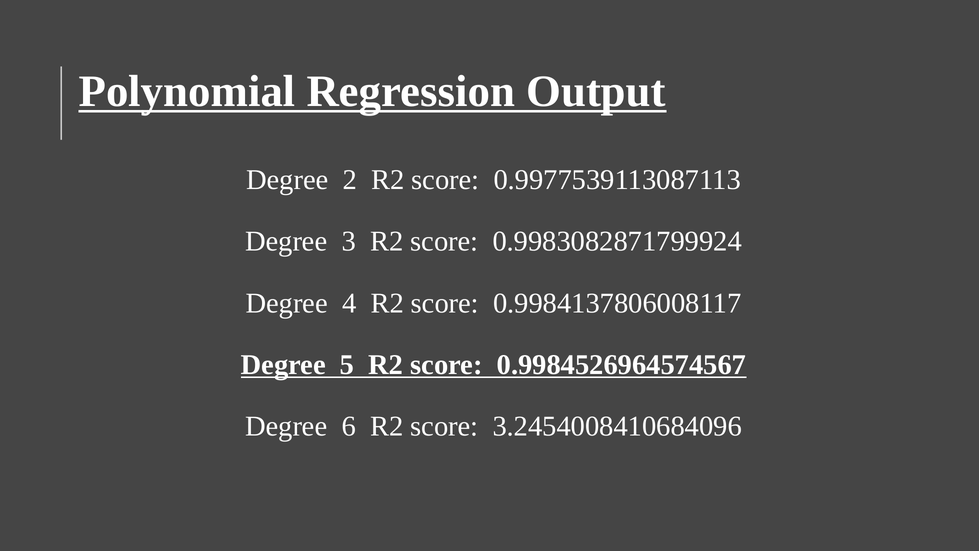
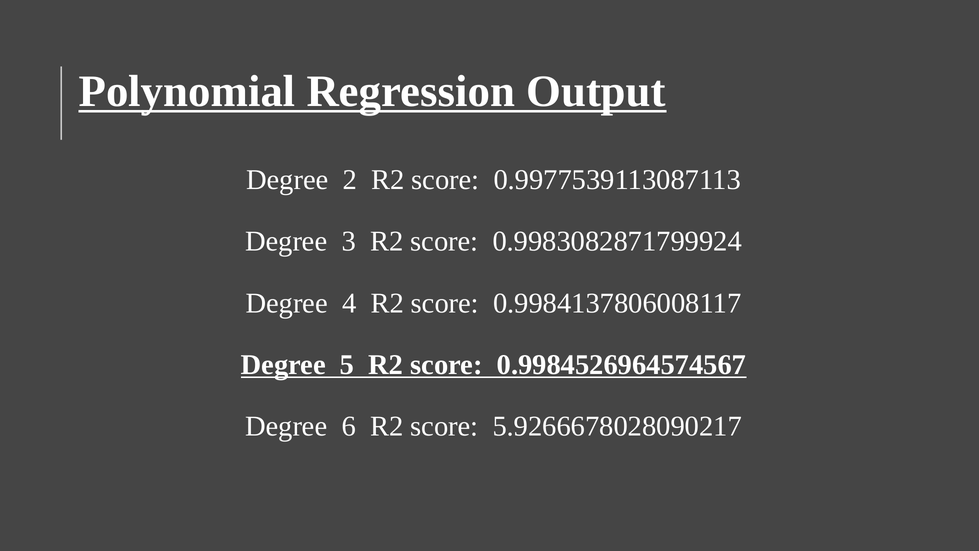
3.2454008410684096: 3.2454008410684096 -> 5.9266678028090217
